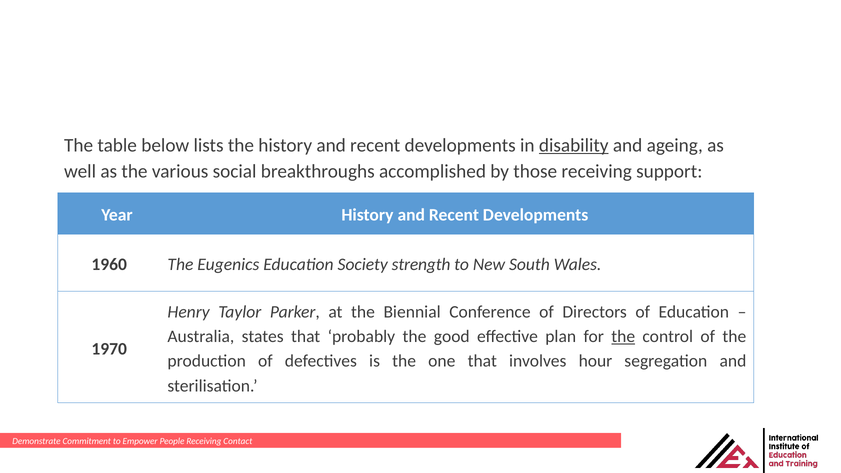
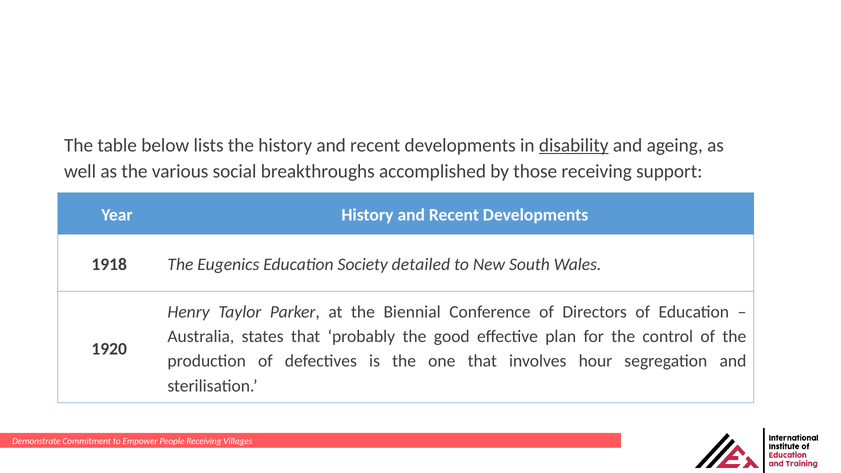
1960: 1960 -> 1918
strength: strength -> detailed
the at (623, 337) underline: present -> none
1970: 1970 -> 1920
Contact: Contact -> Villages
